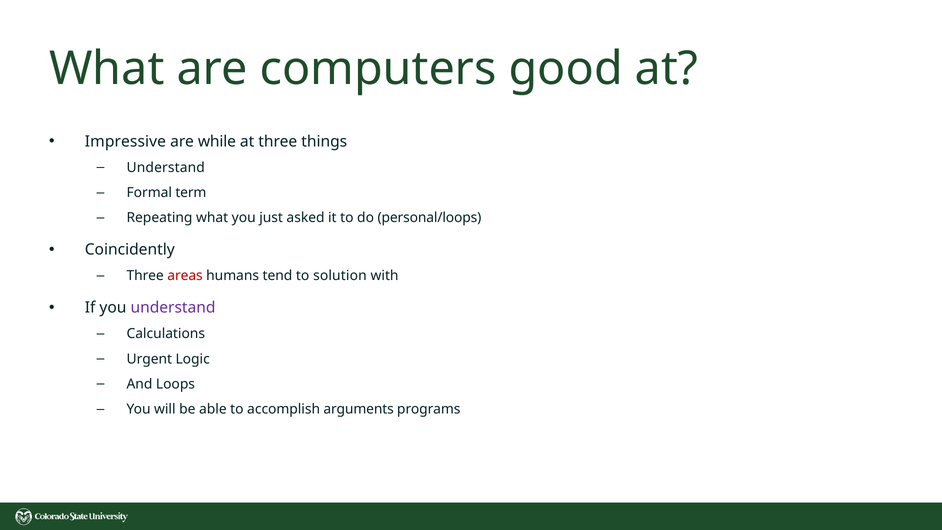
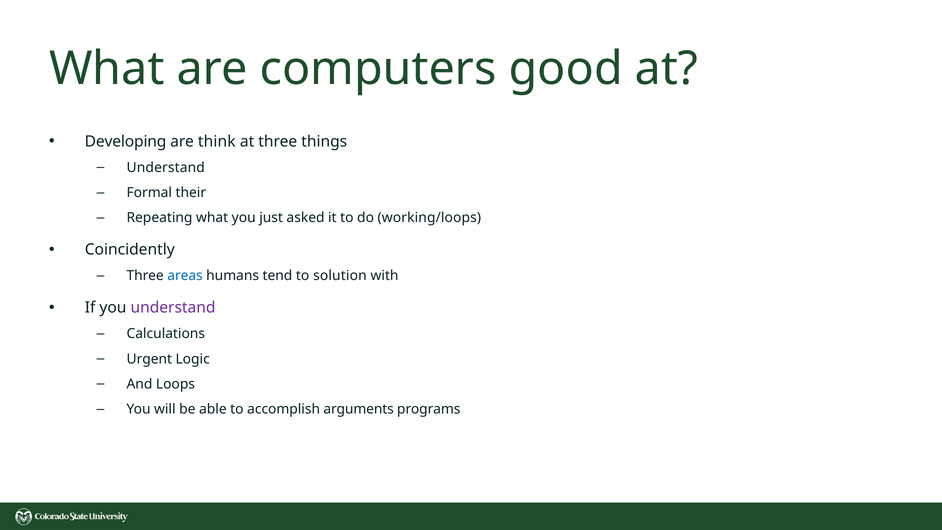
Impressive: Impressive -> Developing
while: while -> think
term: term -> their
personal/loops: personal/loops -> working/loops
areas colour: red -> blue
